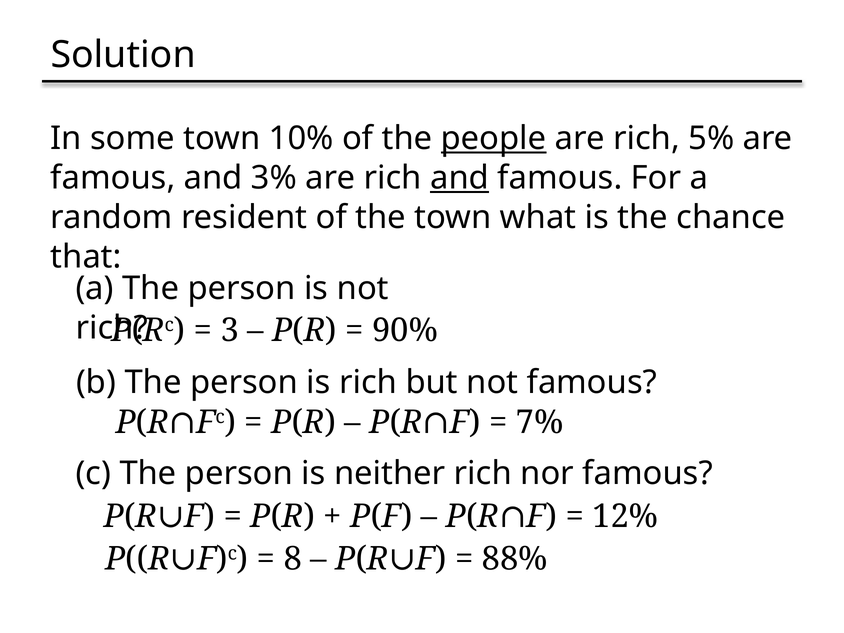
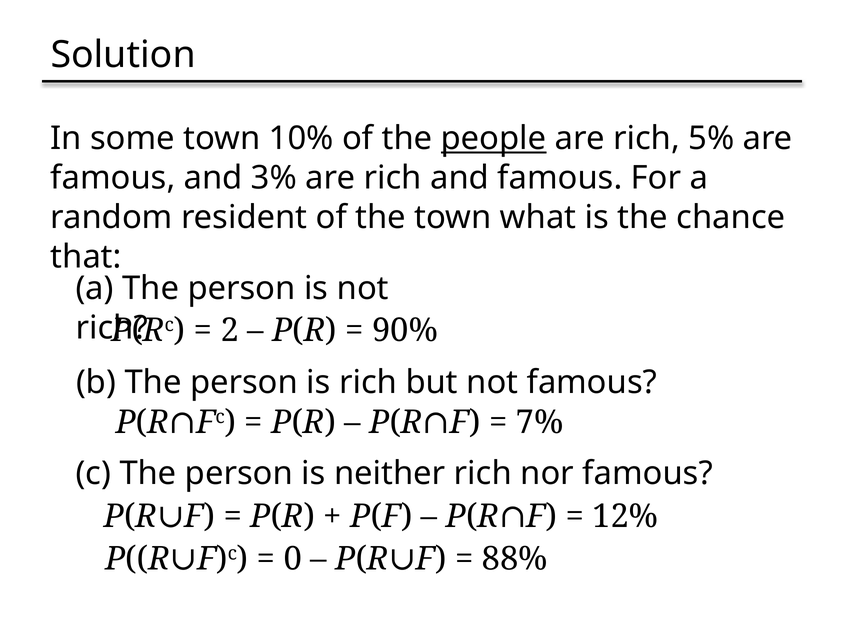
and at (460, 178) underline: present -> none
3: 3 -> 2
8: 8 -> 0
